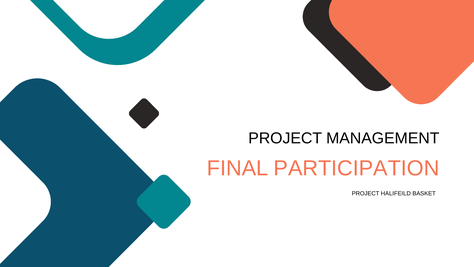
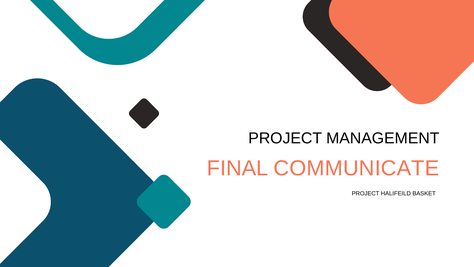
PARTICIPATION: PARTICIPATION -> COMMUNICATE
